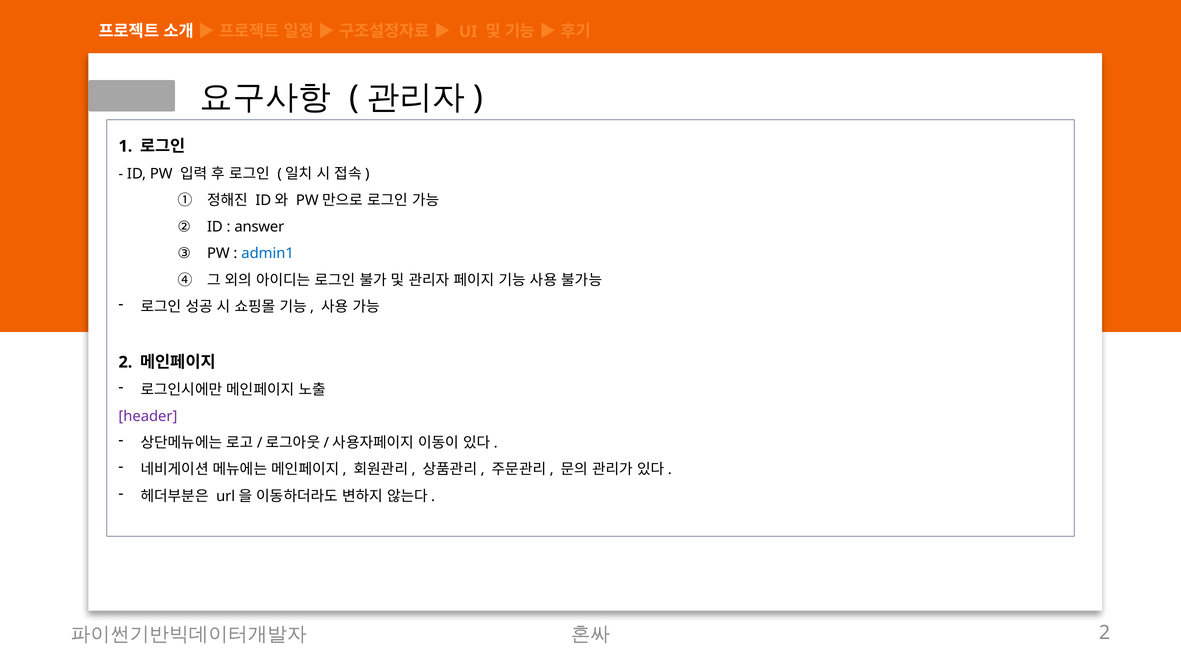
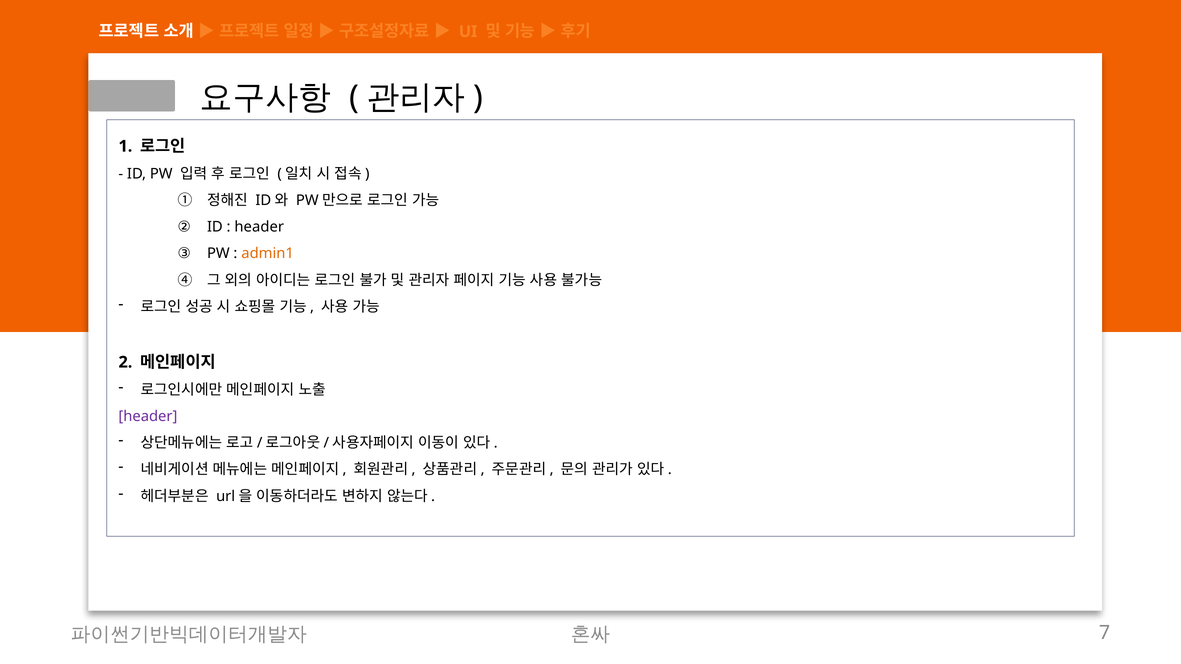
answer at (259, 227): answer -> header
admin1 colour: blue -> orange
2 at (1105, 633): 2 -> 7
